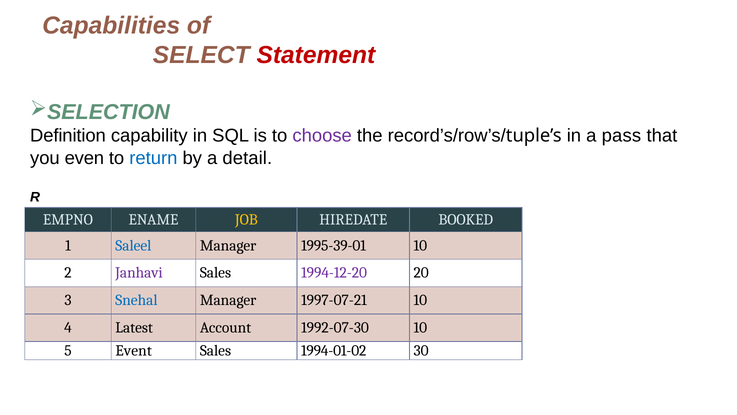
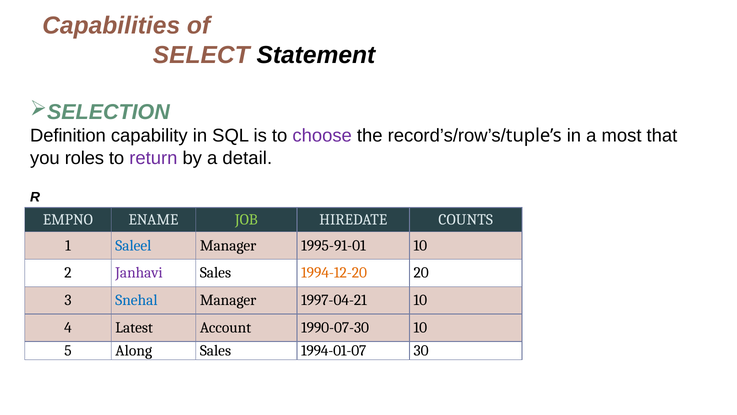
Statement colour: red -> black
pass: pass -> most
even: even -> roles
return colour: blue -> purple
JOB colour: yellow -> light green
BOOKED: BOOKED -> COUNTS
1995-39-01: 1995-39-01 -> 1995-91-01
1994-12-20 colour: purple -> orange
1997-07-21: 1997-07-21 -> 1997-04-21
1992-07-30: 1992-07-30 -> 1990-07-30
Event: Event -> Along
1994-01-02: 1994-01-02 -> 1994-01-07
